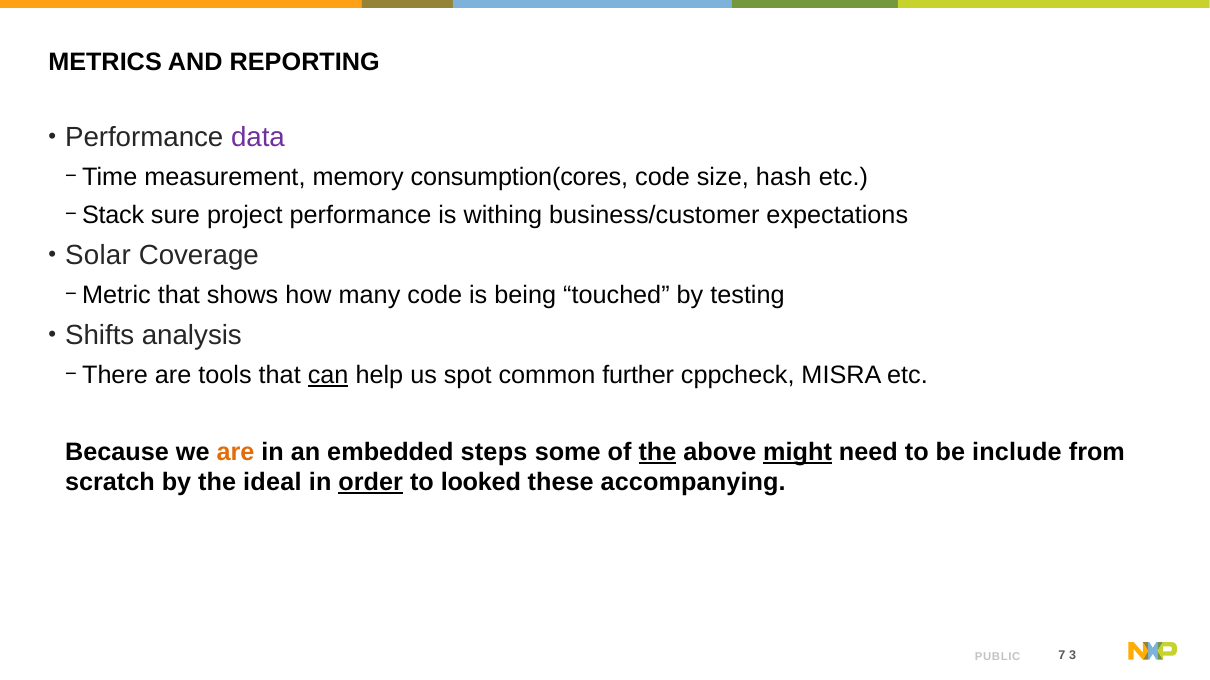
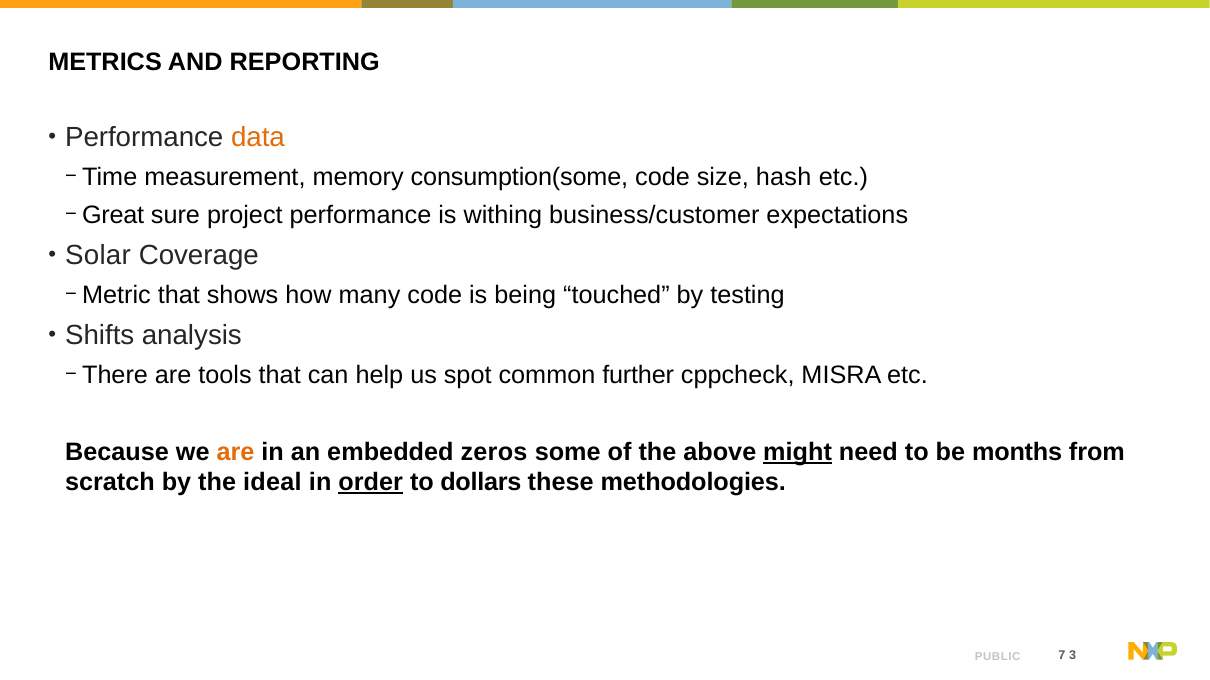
data colour: purple -> orange
consumption(cores: consumption(cores -> consumption(some
Stack: Stack -> Great
can underline: present -> none
steps: steps -> zeros
the at (657, 452) underline: present -> none
include: include -> months
looked: looked -> dollars
accompanying: accompanying -> methodologies
